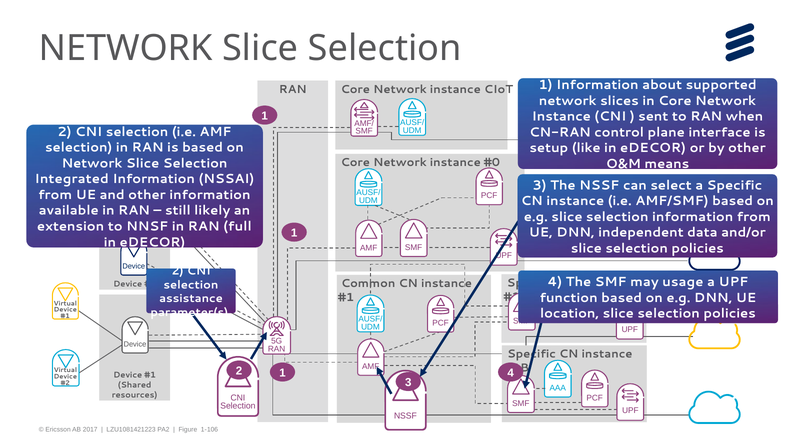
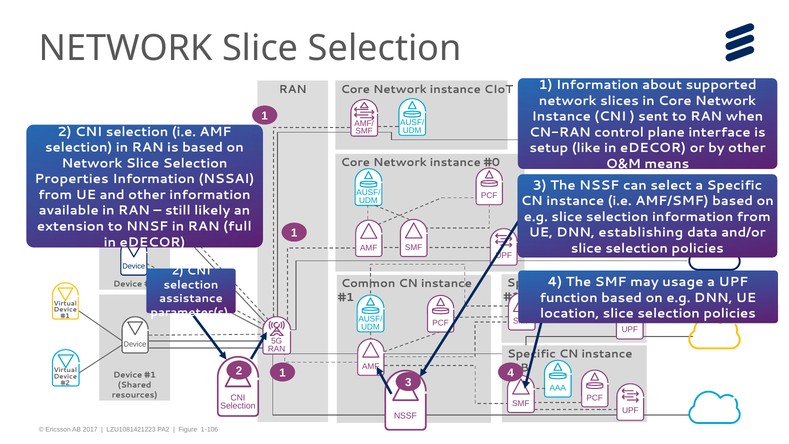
Integrated: Integrated -> Properties
independent: independent -> establishing
